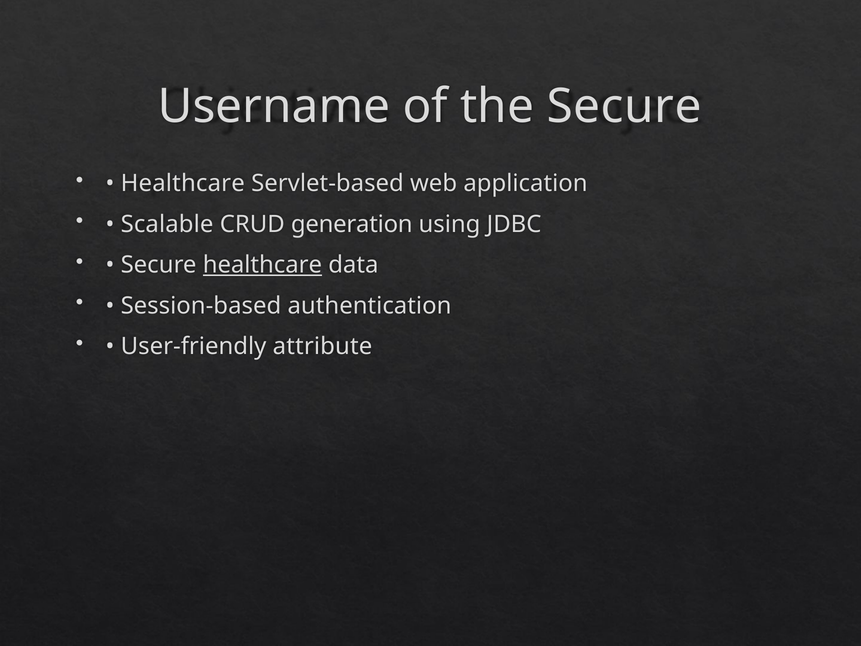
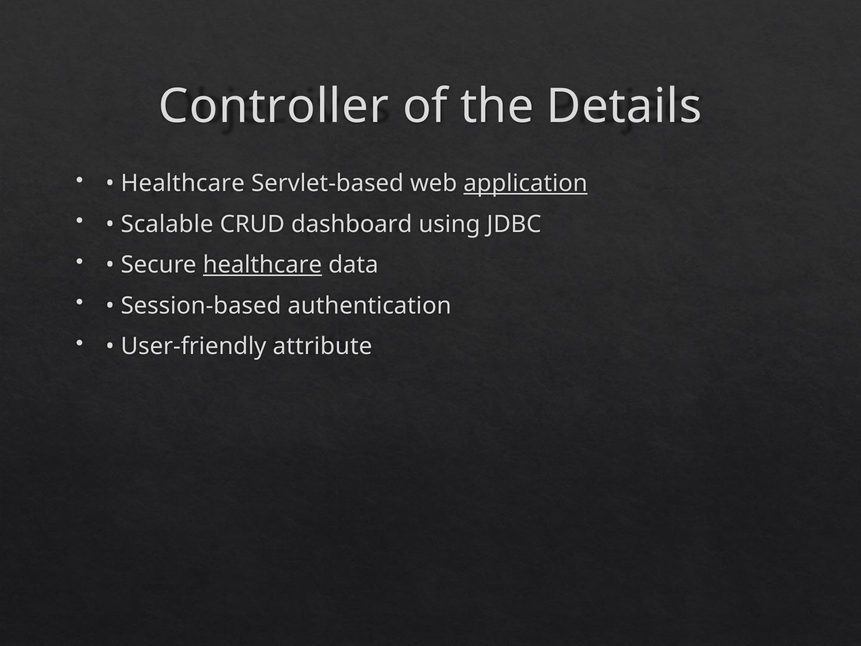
Username: Username -> Controller
the Secure: Secure -> Details
application underline: none -> present
generation: generation -> dashboard
